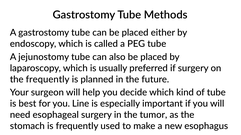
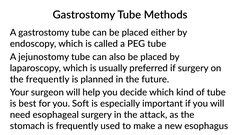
Line: Line -> Soft
tumor: tumor -> attack
